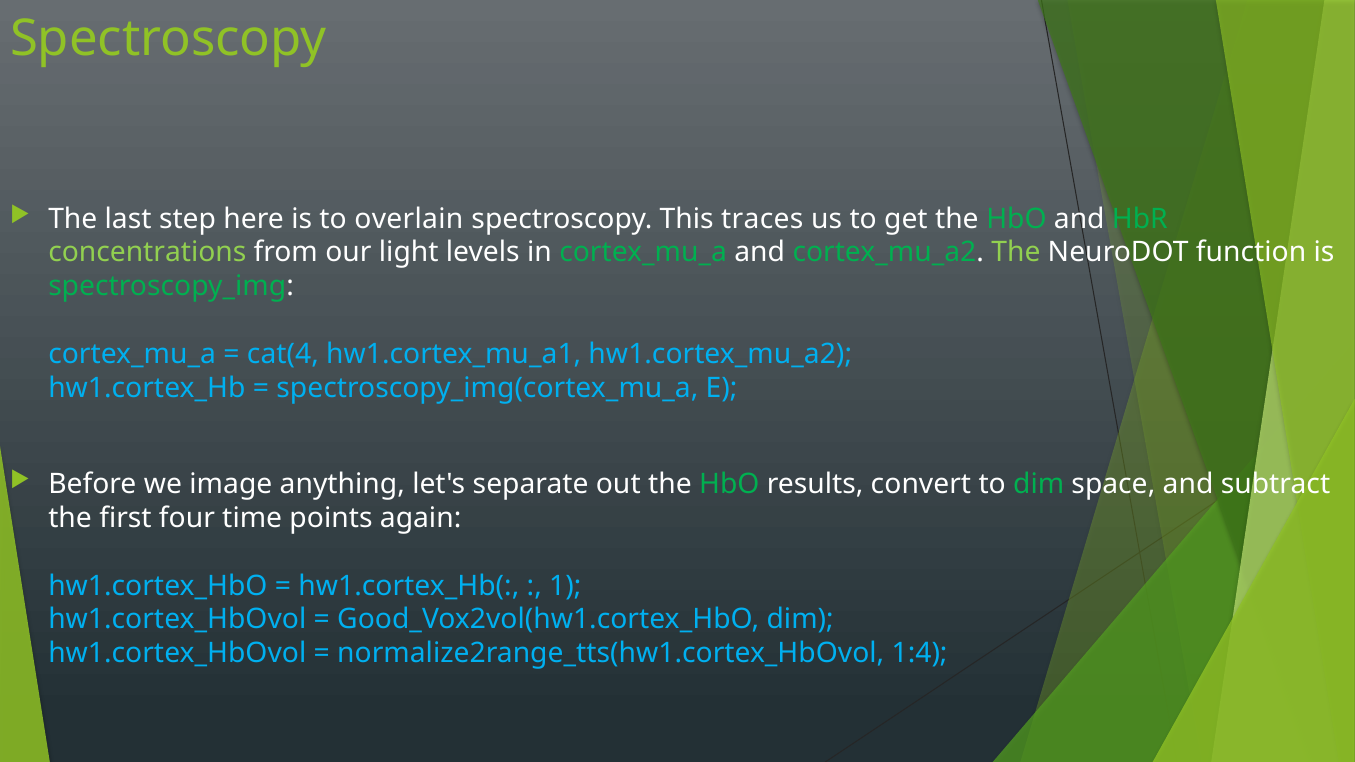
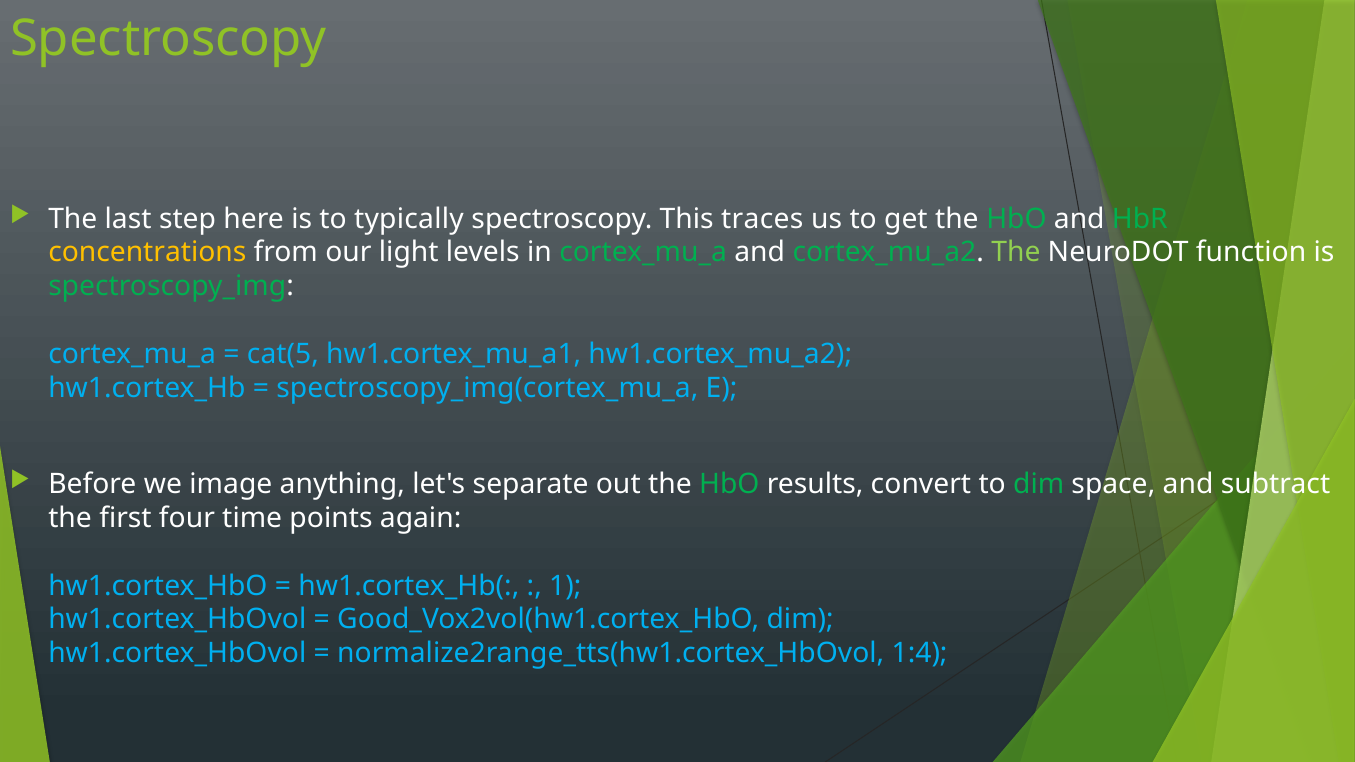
overlain: overlain -> typically
concentrations colour: light green -> yellow
cat(4: cat(4 -> cat(5
